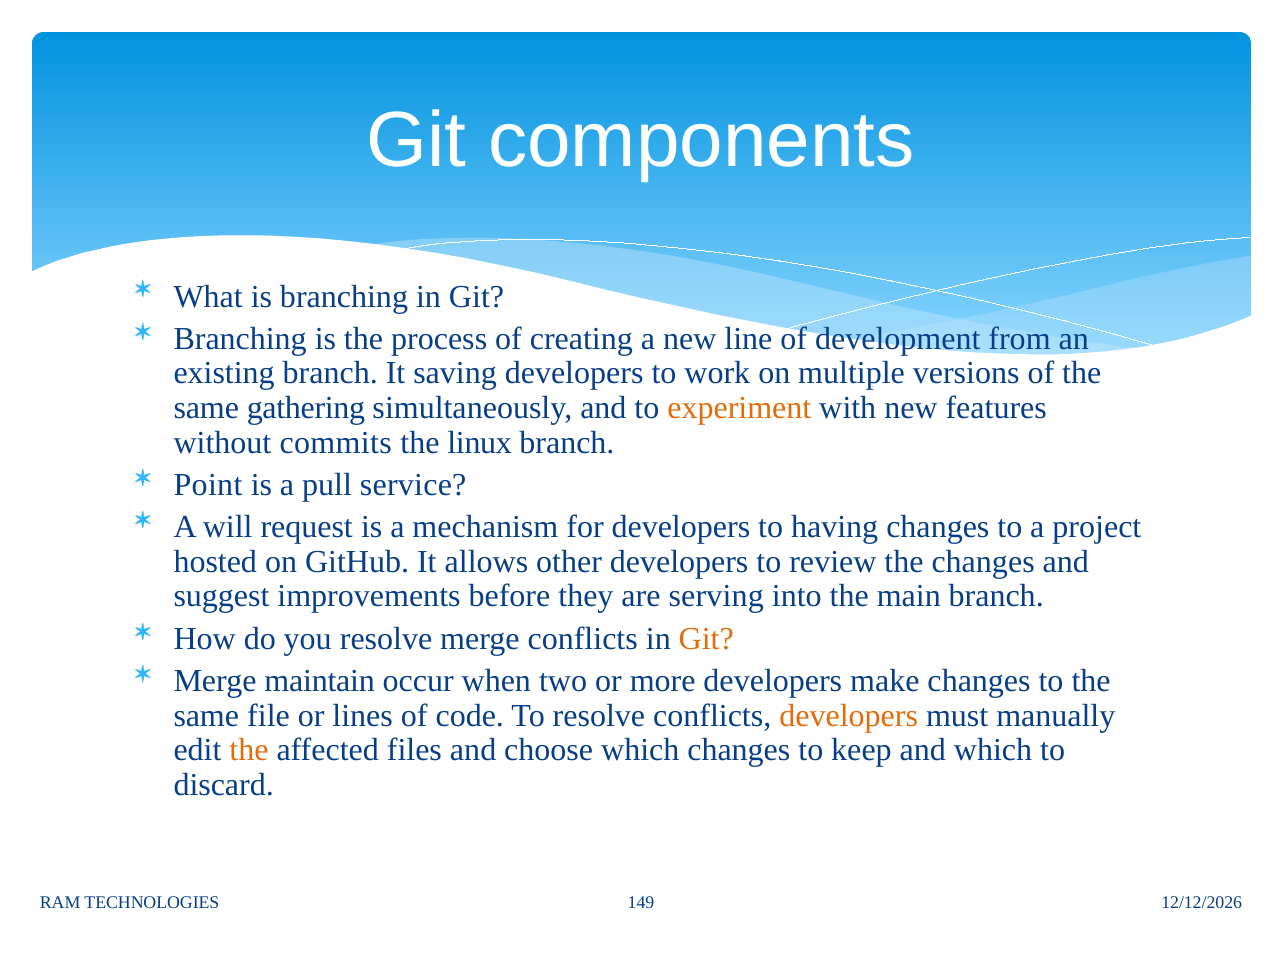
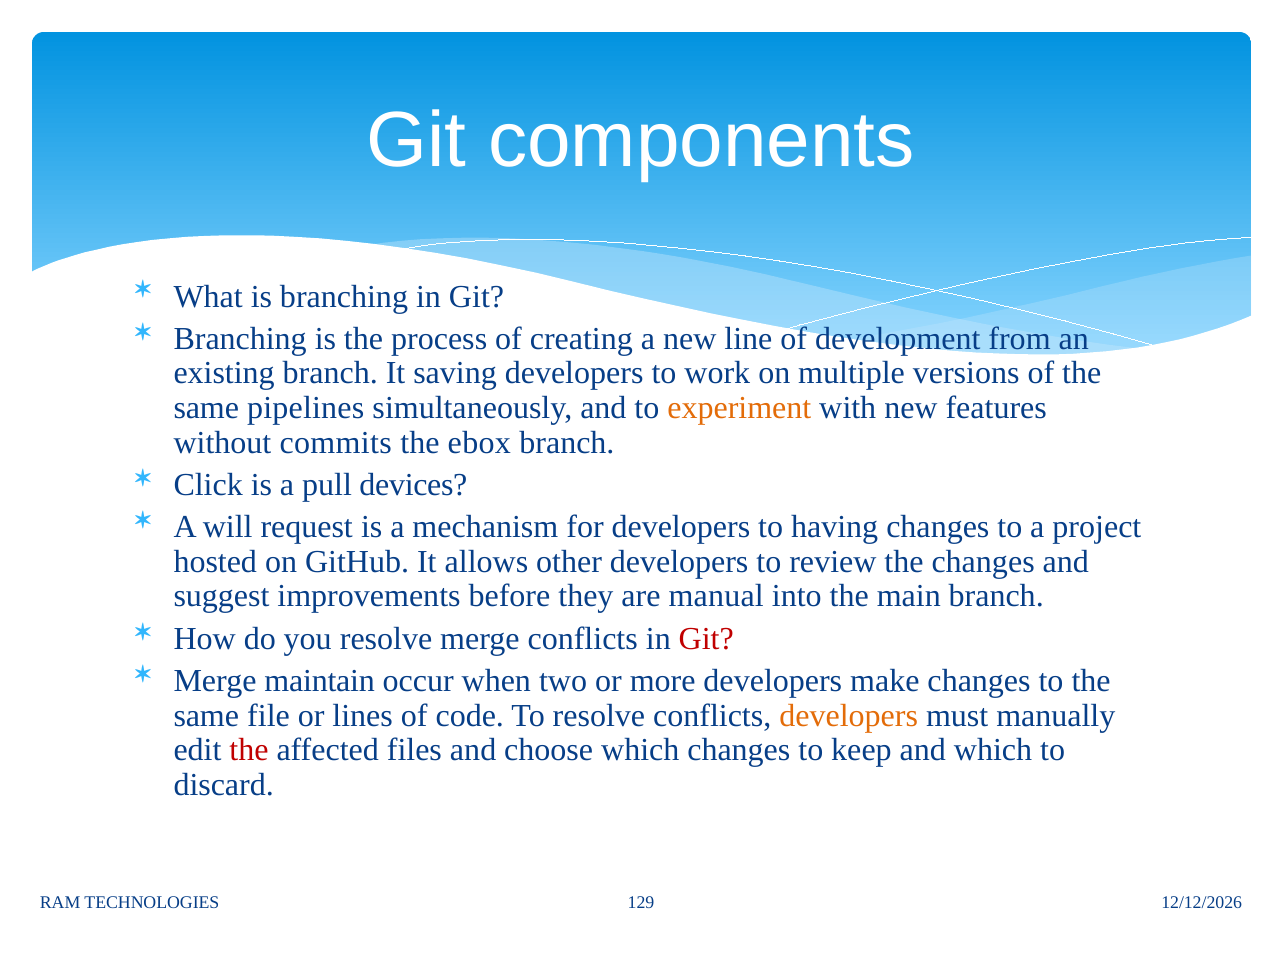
gathering: gathering -> pipelines
linux: linux -> ebox
Point: Point -> Click
service: service -> devices
serving: serving -> manual
Git at (706, 639) colour: orange -> red
the at (249, 750) colour: orange -> red
149: 149 -> 129
